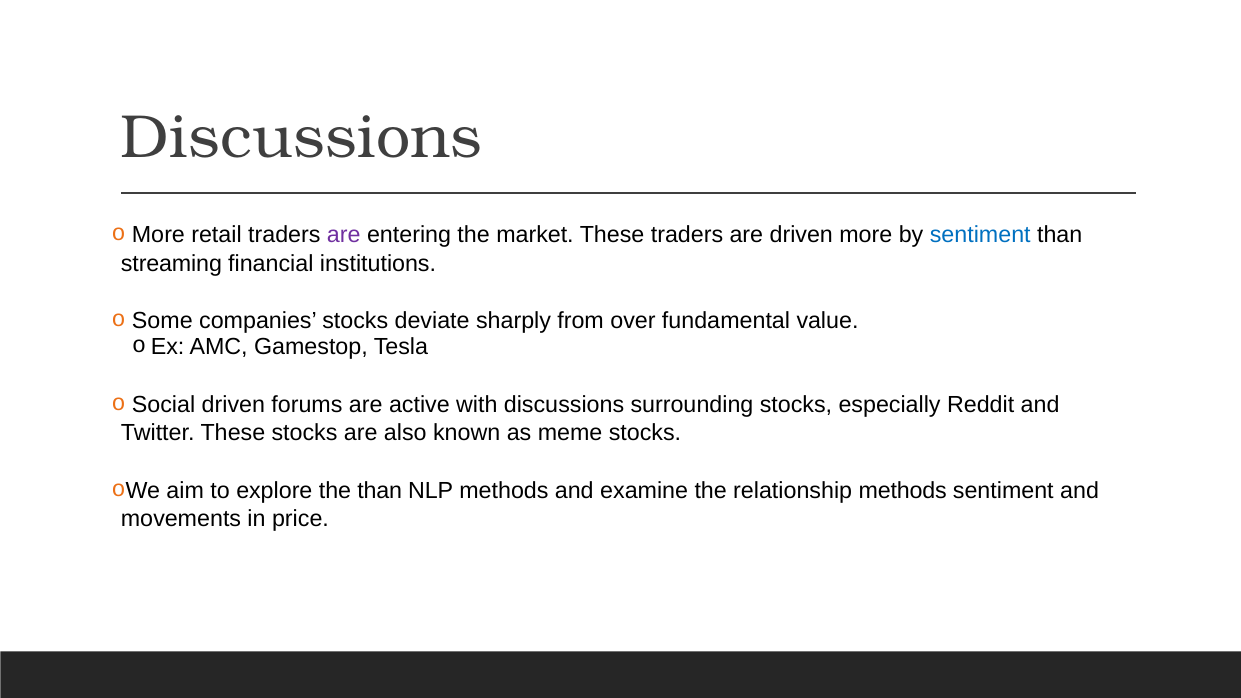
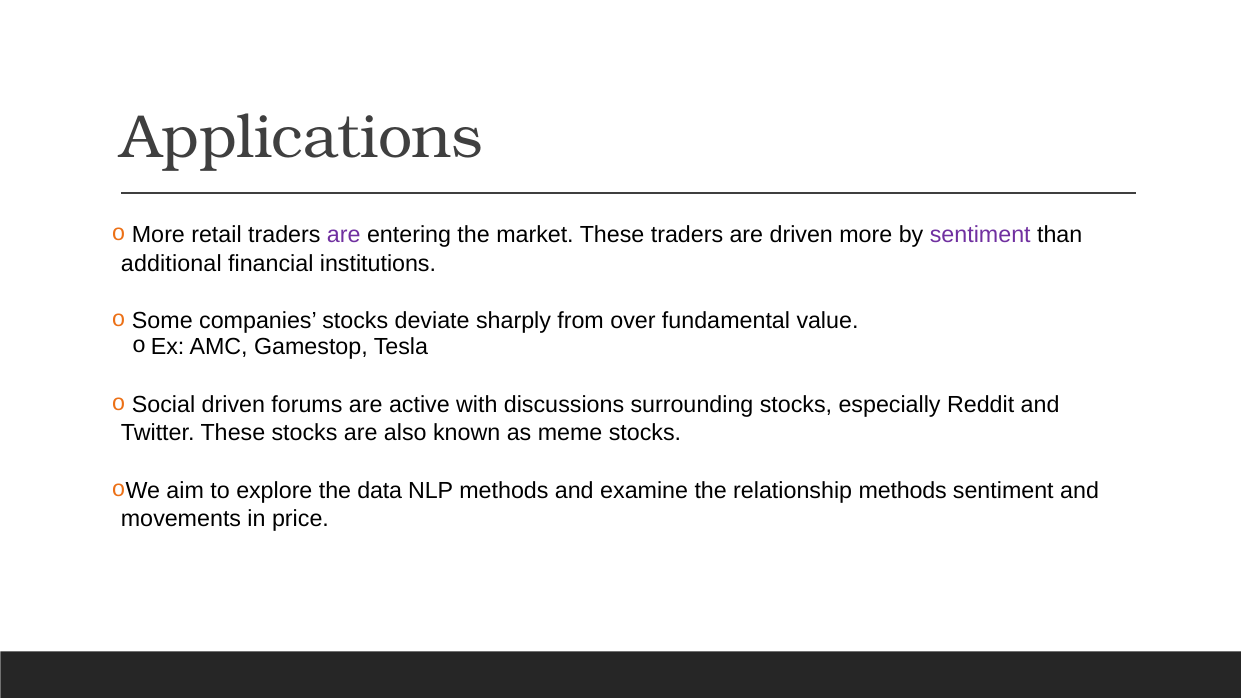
Discussions at (302, 137): Discussions -> Applications
sentiment at (980, 235) colour: blue -> purple
streaming: streaming -> additional
the than: than -> data
